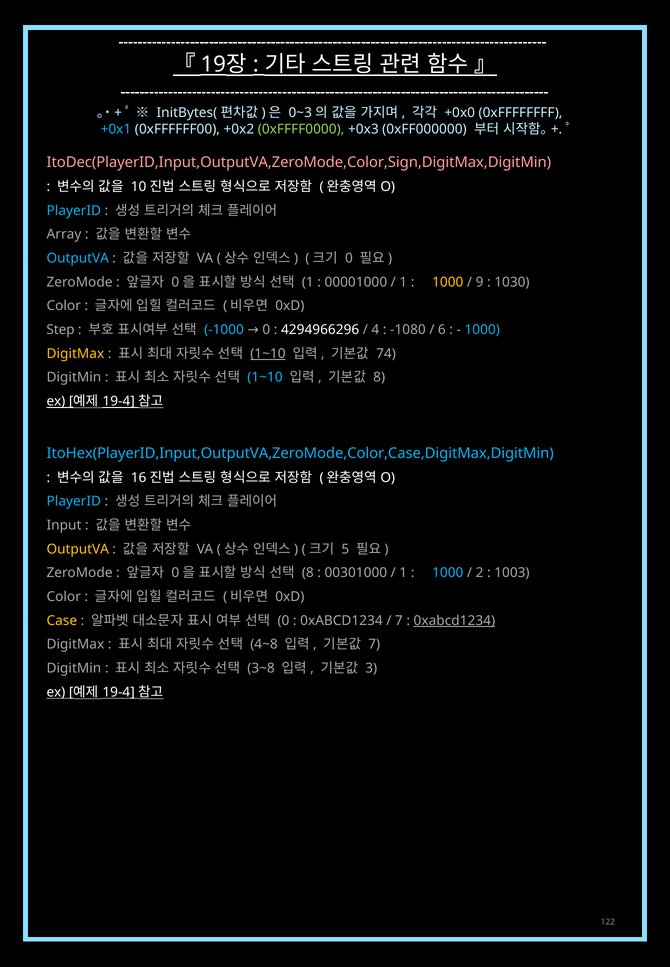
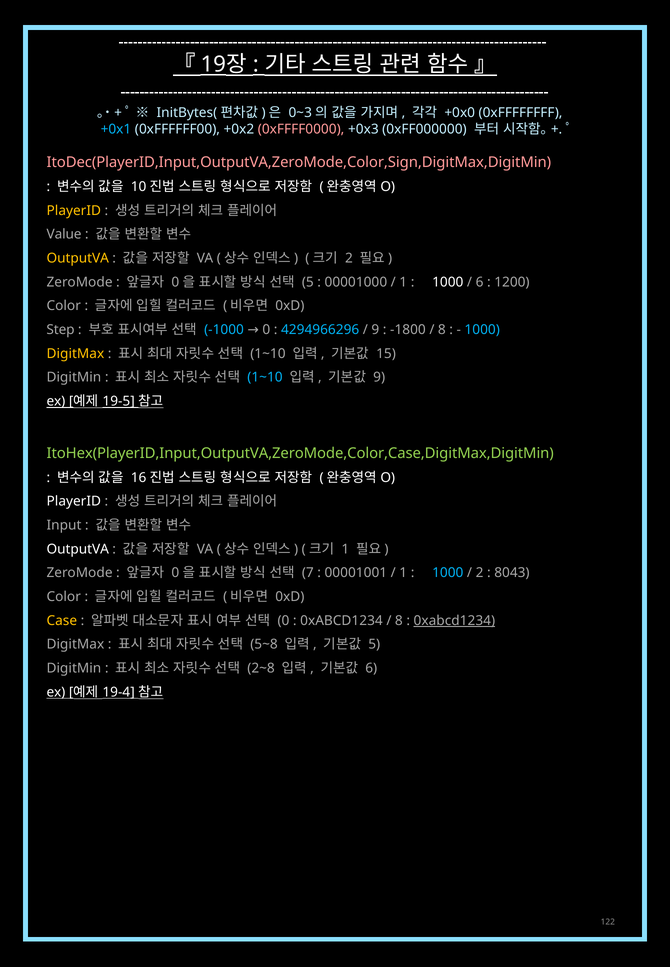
0xFFFF0000 colour: light green -> pink
PlayerID at (74, 211) colour: light blue -> yellow
Array: Array -> Value
OutputVA at (78, 258) colour: light blue -> yellow
0 at (349, 258): 0 -> 2
1 at (308, 282): 1 -> 5
1000 at (448, 282) colour: yellow -> white
9 at (480, 282): 9 -> 6
1030: 1030 -> 1200
4294966296 colour: white -> light blue
4 at (375, 330): 4 -> 9
-1080: -1080 -> -1800
6 at (442, 330): 6 -> 8
1~10 at (268, 354) underline: present -> none
74: 74 -> 15
8 at (379, 378): 8 -> 9
19-4 at (119, 402): 19-4 -> 19-5
ItoHex(PlayerID,Input,OutputVA,ZeroMode,Color,Case,DigitMax,DigitMin colour: light blue -> light green
PlayerID at (74, 502) colour: light blue -> white
OutputVA at (78, 550) colour: yellow -> white
5 at (345, 550): 5 -> 1
8 at (308, 573): 8 -> 7
00301000: 00301000 -> 00001001
1003: 1003 -> 8043
7 at (399, 621): 7 -> 8
4~8: 4~8 -> 5~8
7 at (374, 645): 7 -> 5
3~8: 3~8 -> 2~8
3 at (371, 669): 3 -> 6
